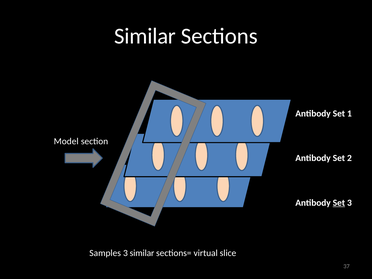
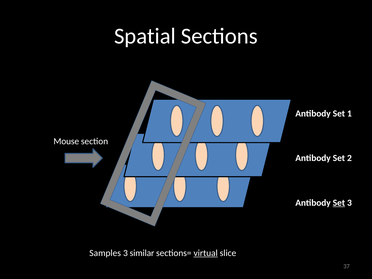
Similar at (145, 36): Similar -> Spatial
Model: Model -> Mouse
virtual underline: none -> present
